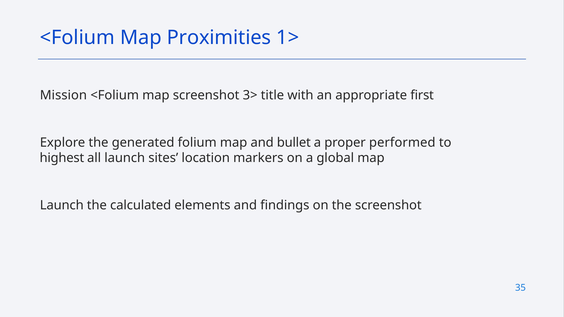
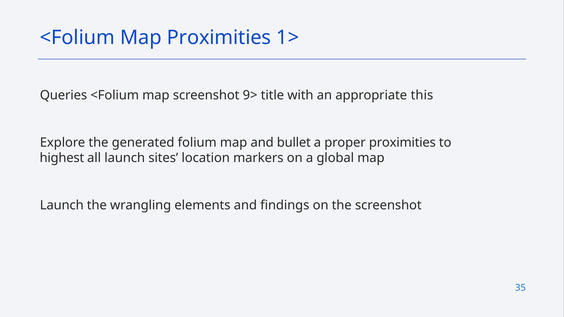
Mission: Mission -> Queries
3>: 3> -> 9>
first: first -> this
proper performed: performed -> proximities
calculated: calculated -> wrangling
